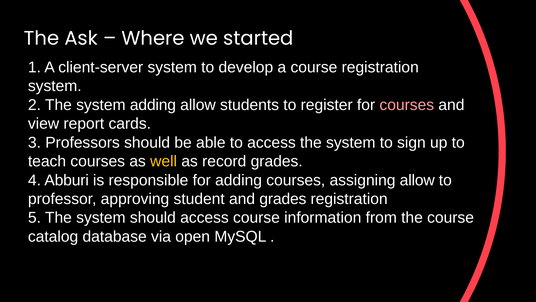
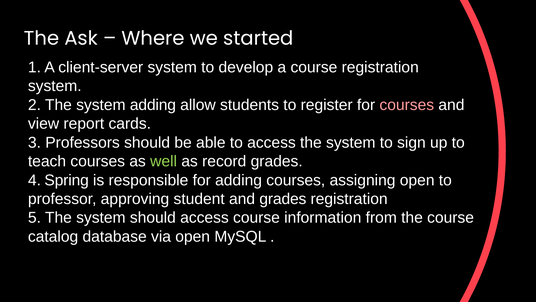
well colour: yellow -> light green
Abburi: Abburi -> Spring
assigning allow: allow -> open
